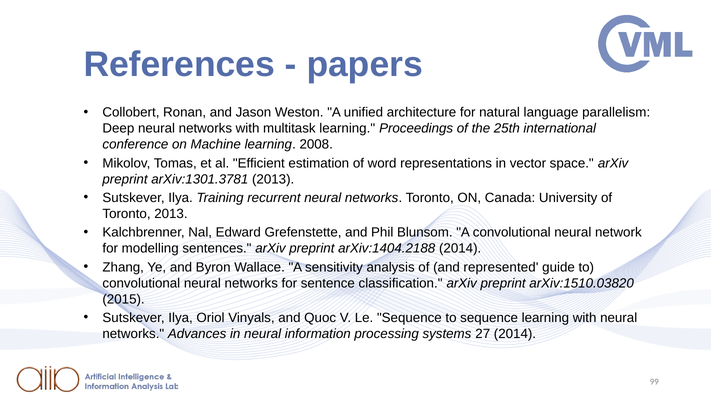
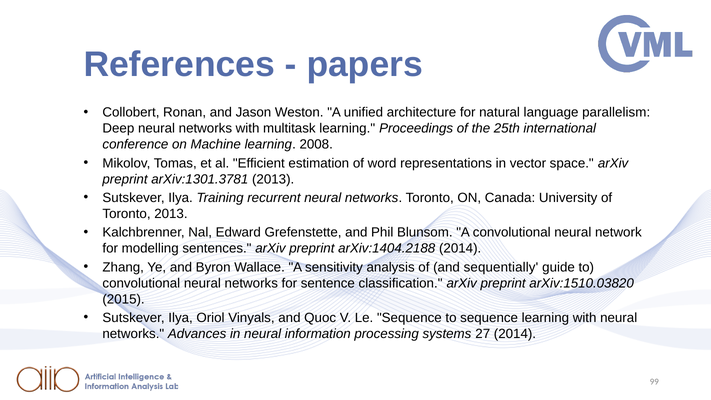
represented: represented -> sequentially
